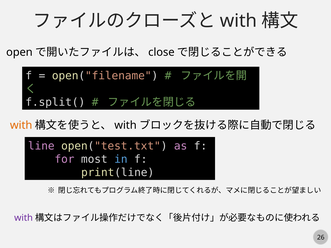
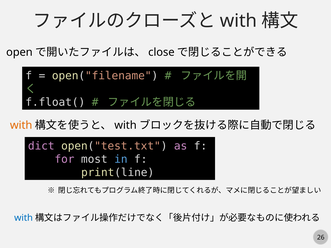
f.split(: f.split( -> f.float(
line: line -> dict
with at (24, 218) colour: purple -> blue
